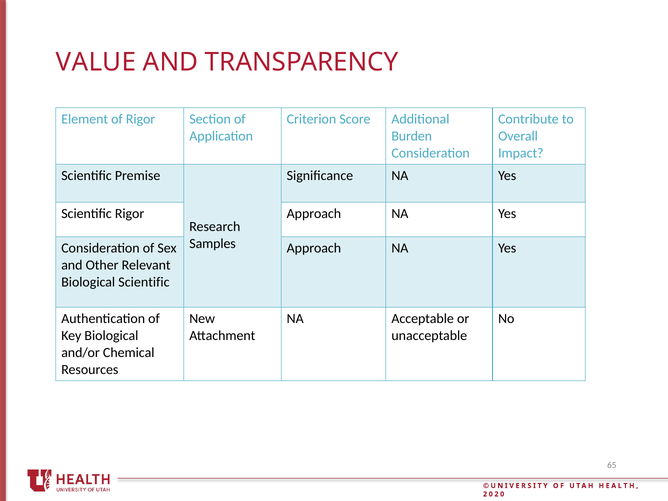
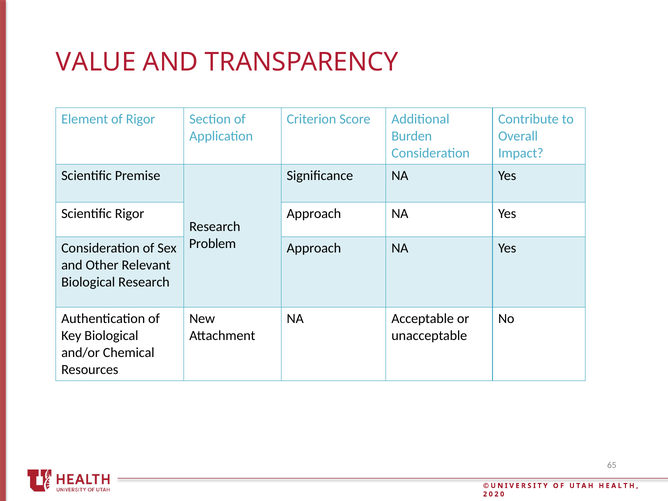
Samples: Samples -> Problem
Biological Scientific: Scientific -> Research
